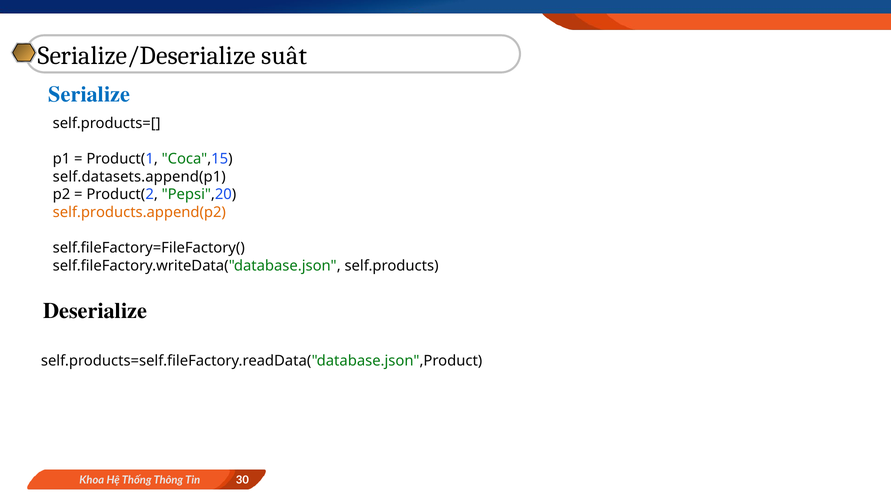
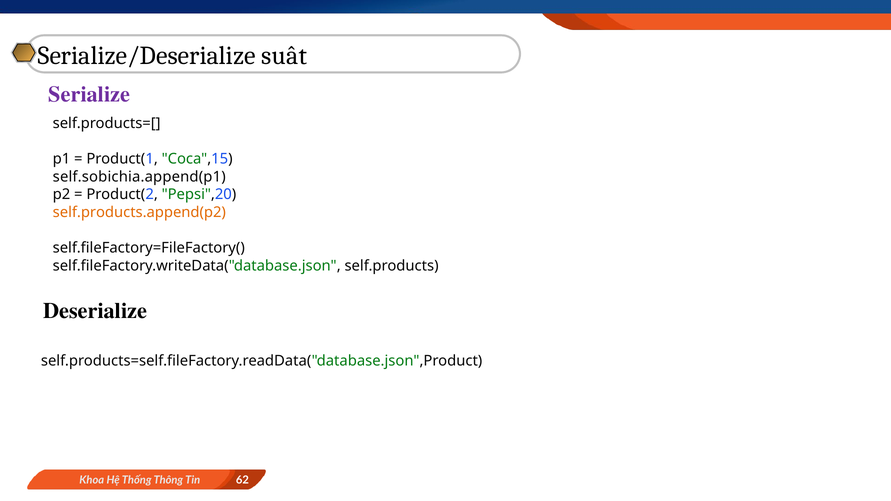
Serialize colour: blue -> purple
self.datasets.append(p1: self.datasets.append(p1 -> self.sobichia.append(p1
30: 30 -> 62
